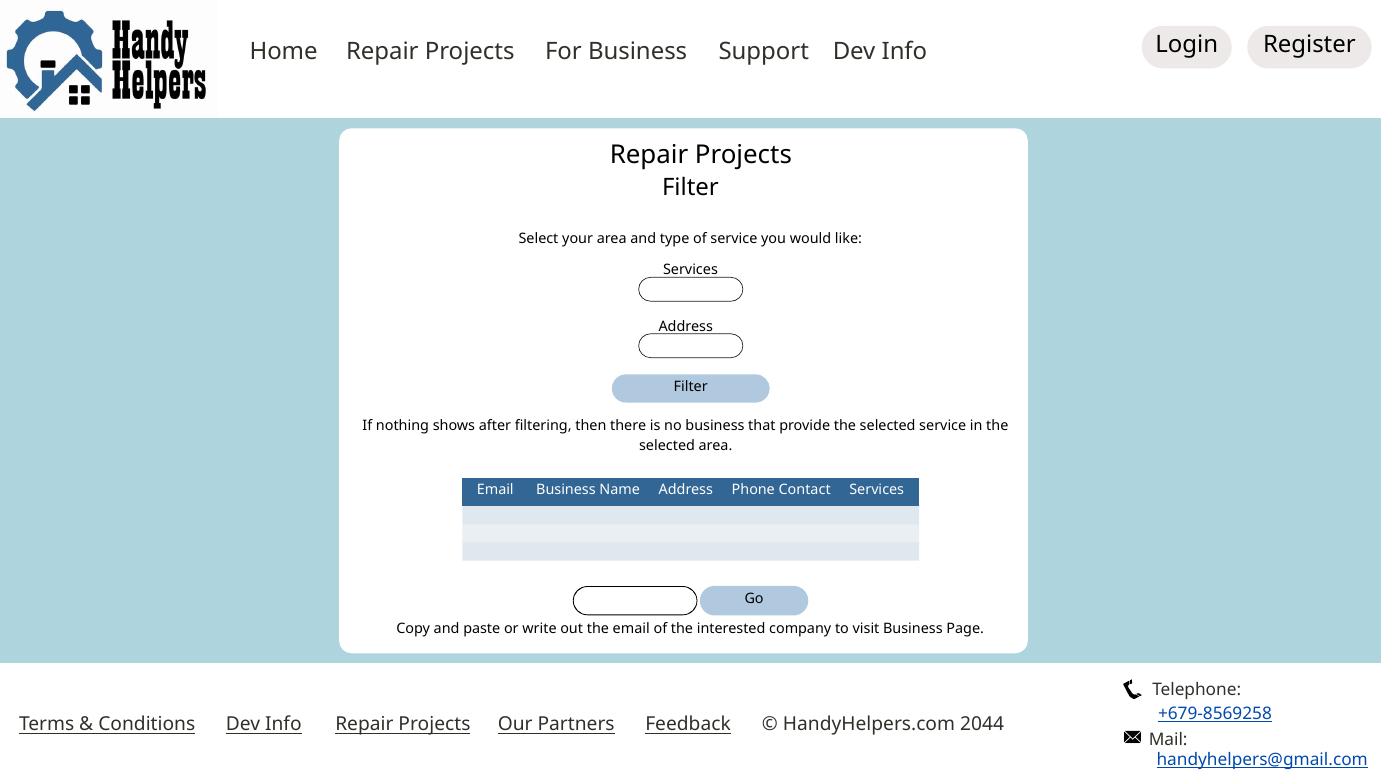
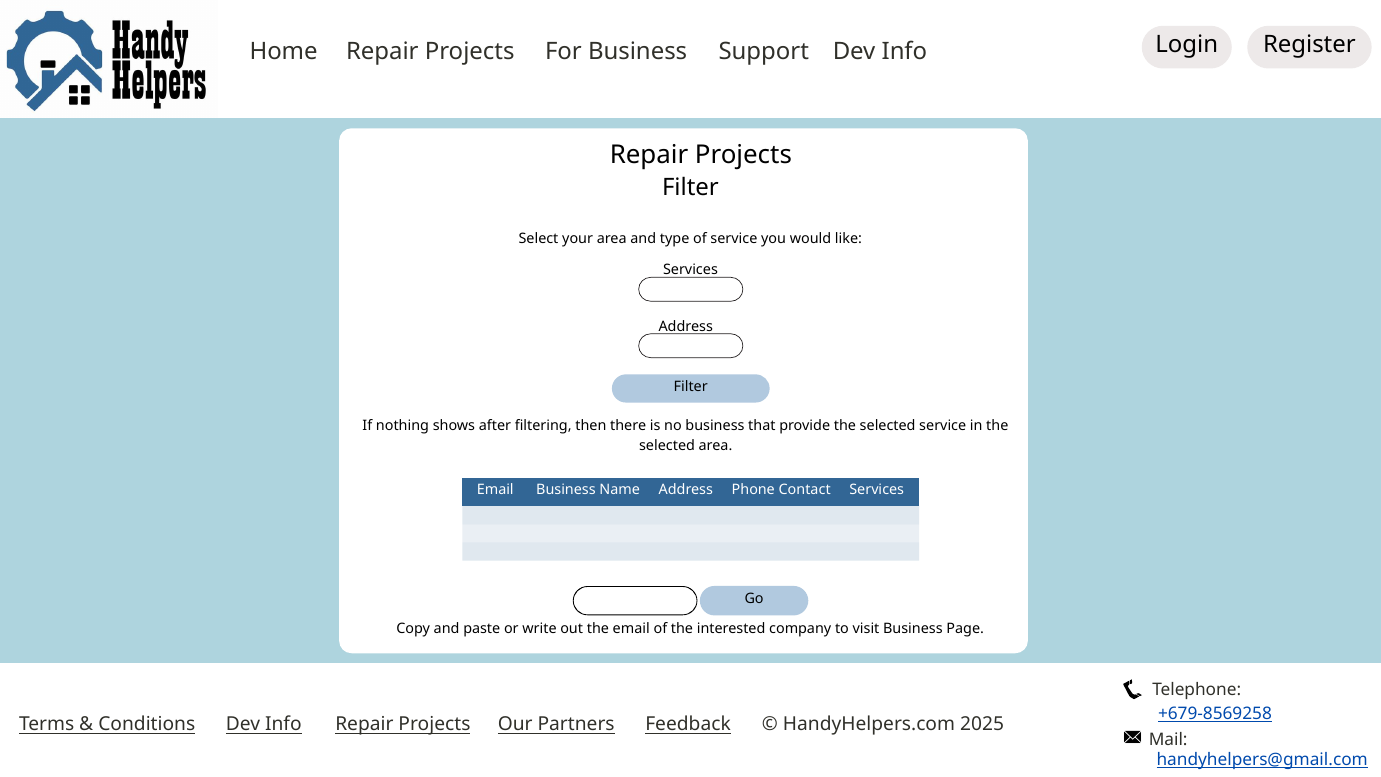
2044: 2044 -> 2025
